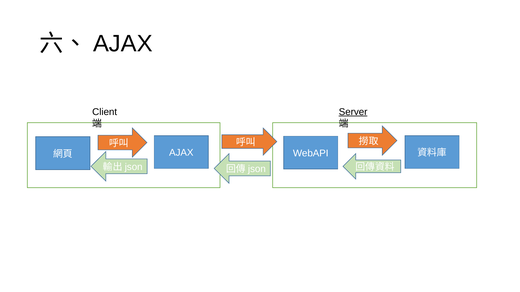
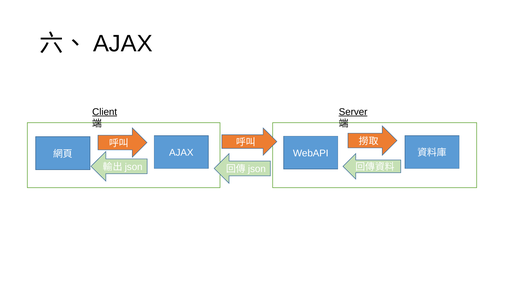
Client underline: none -> present
